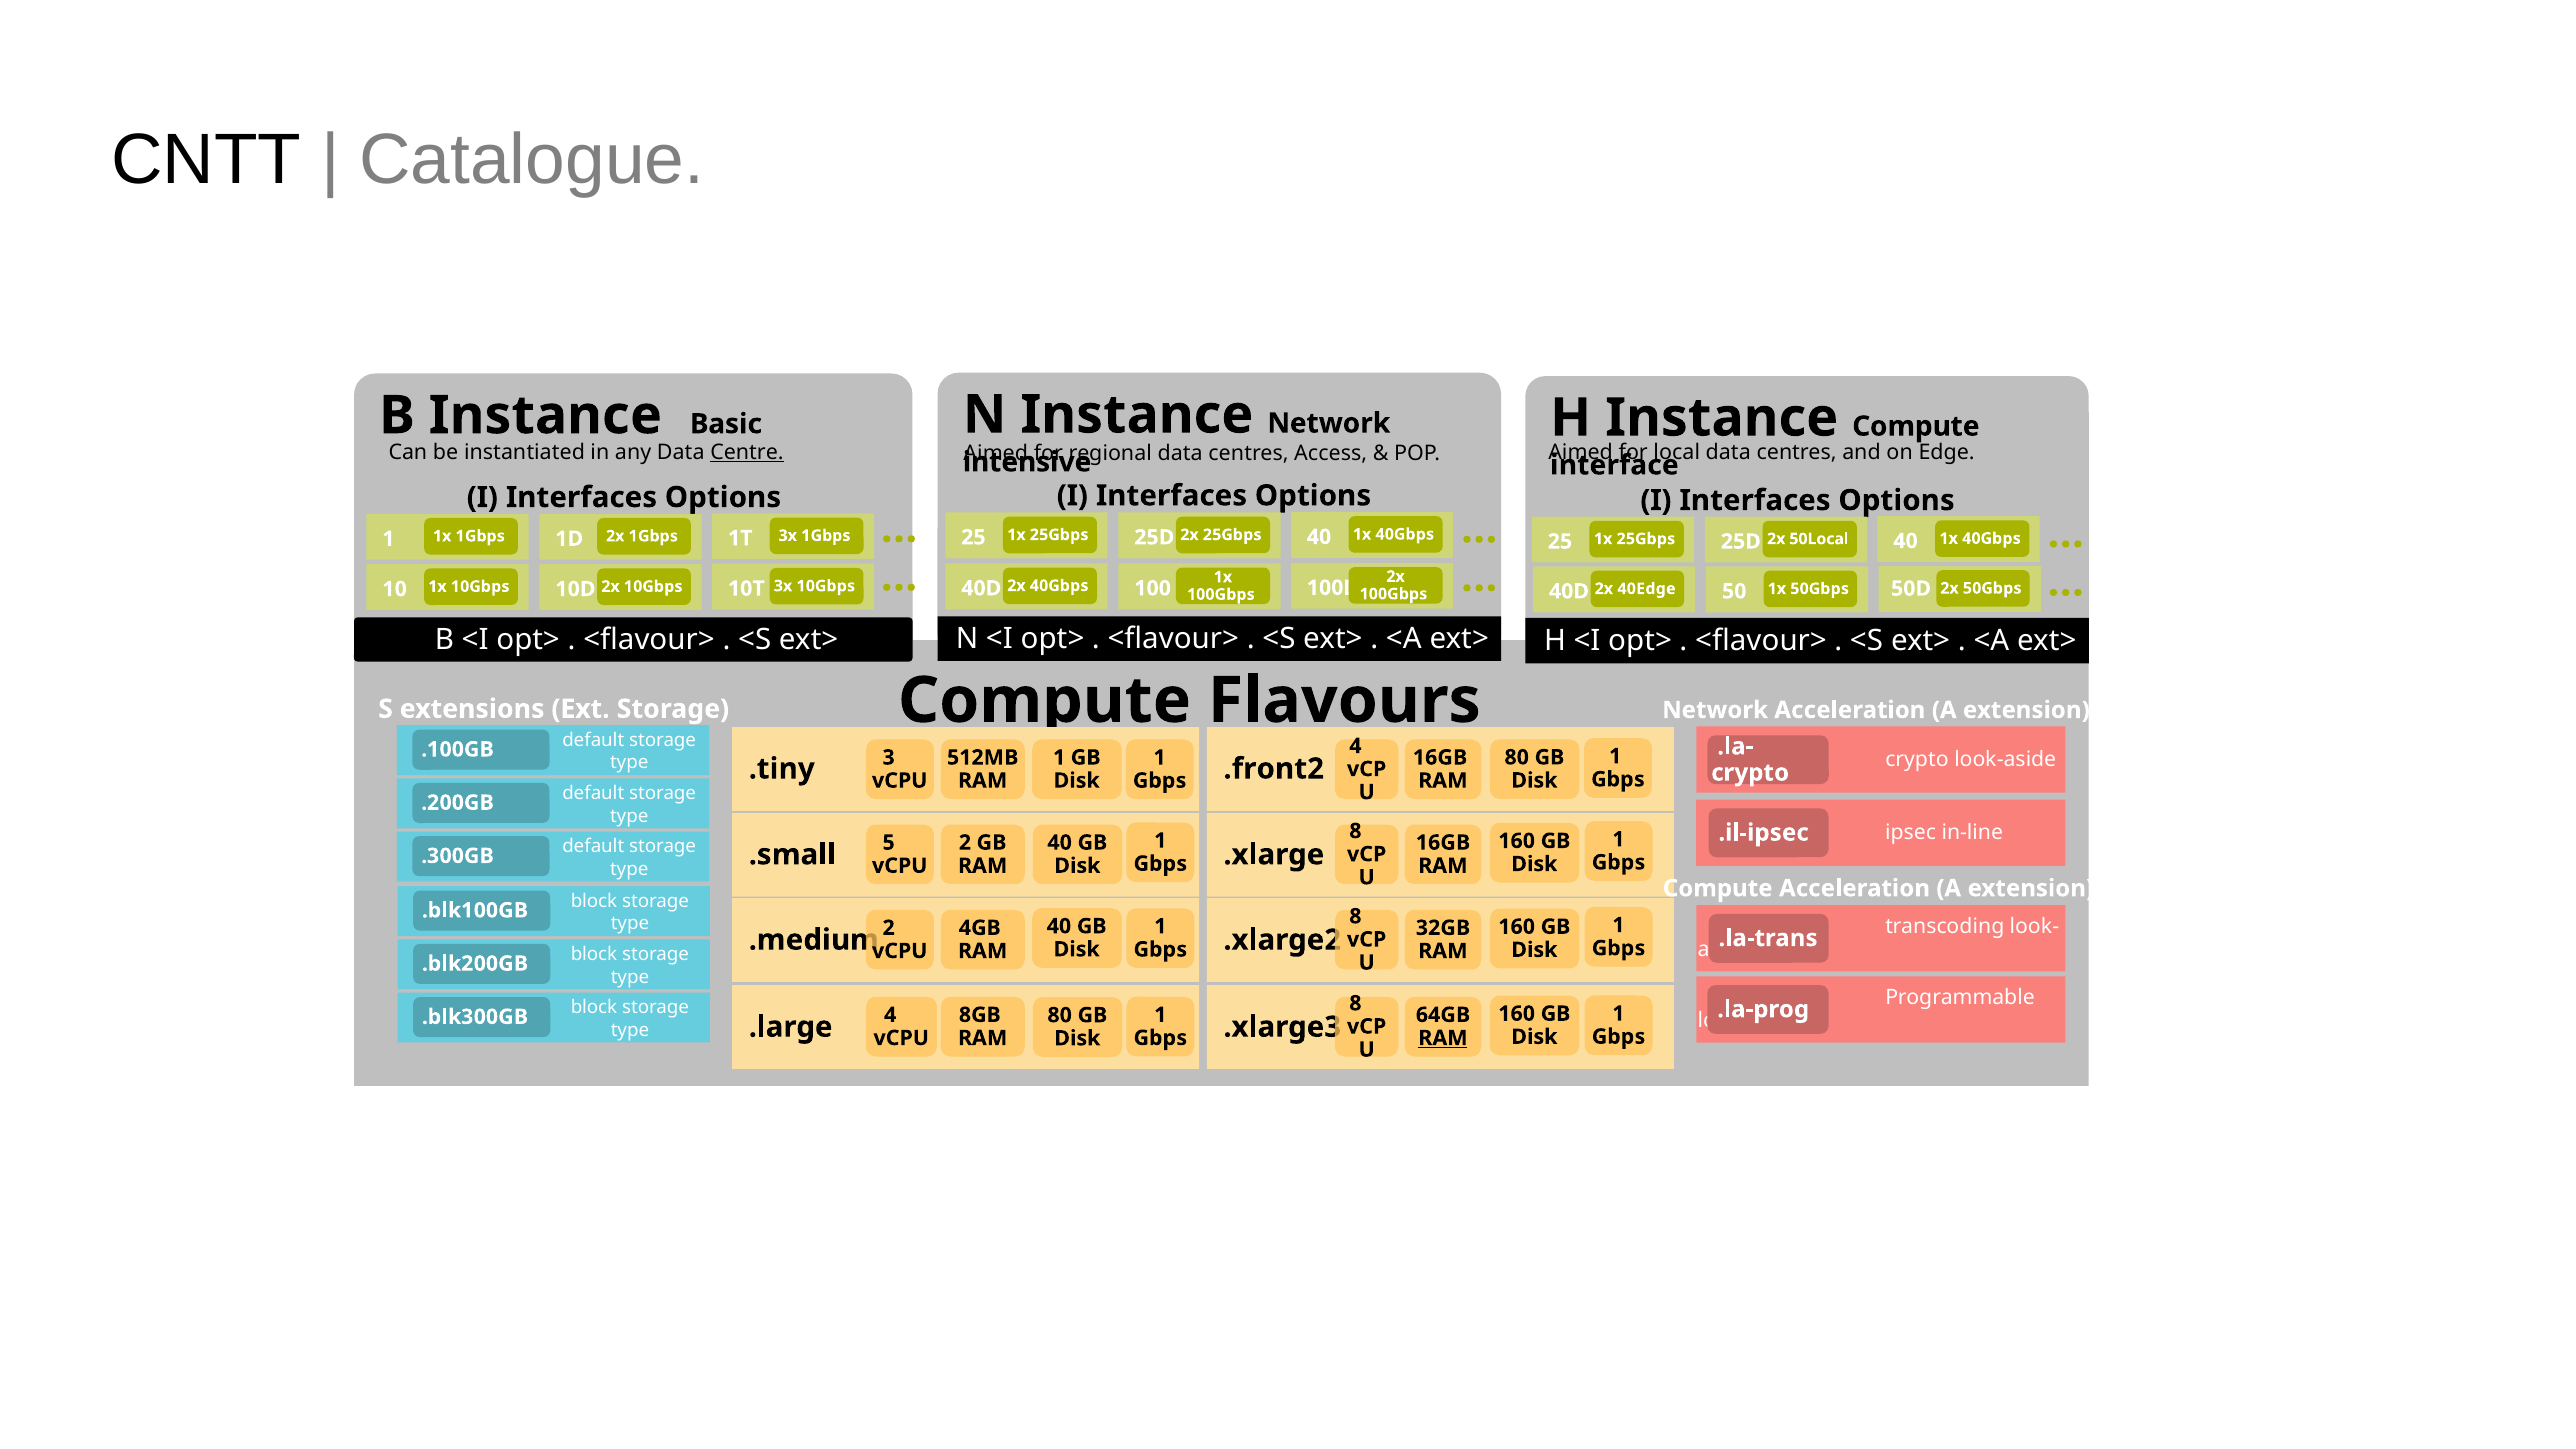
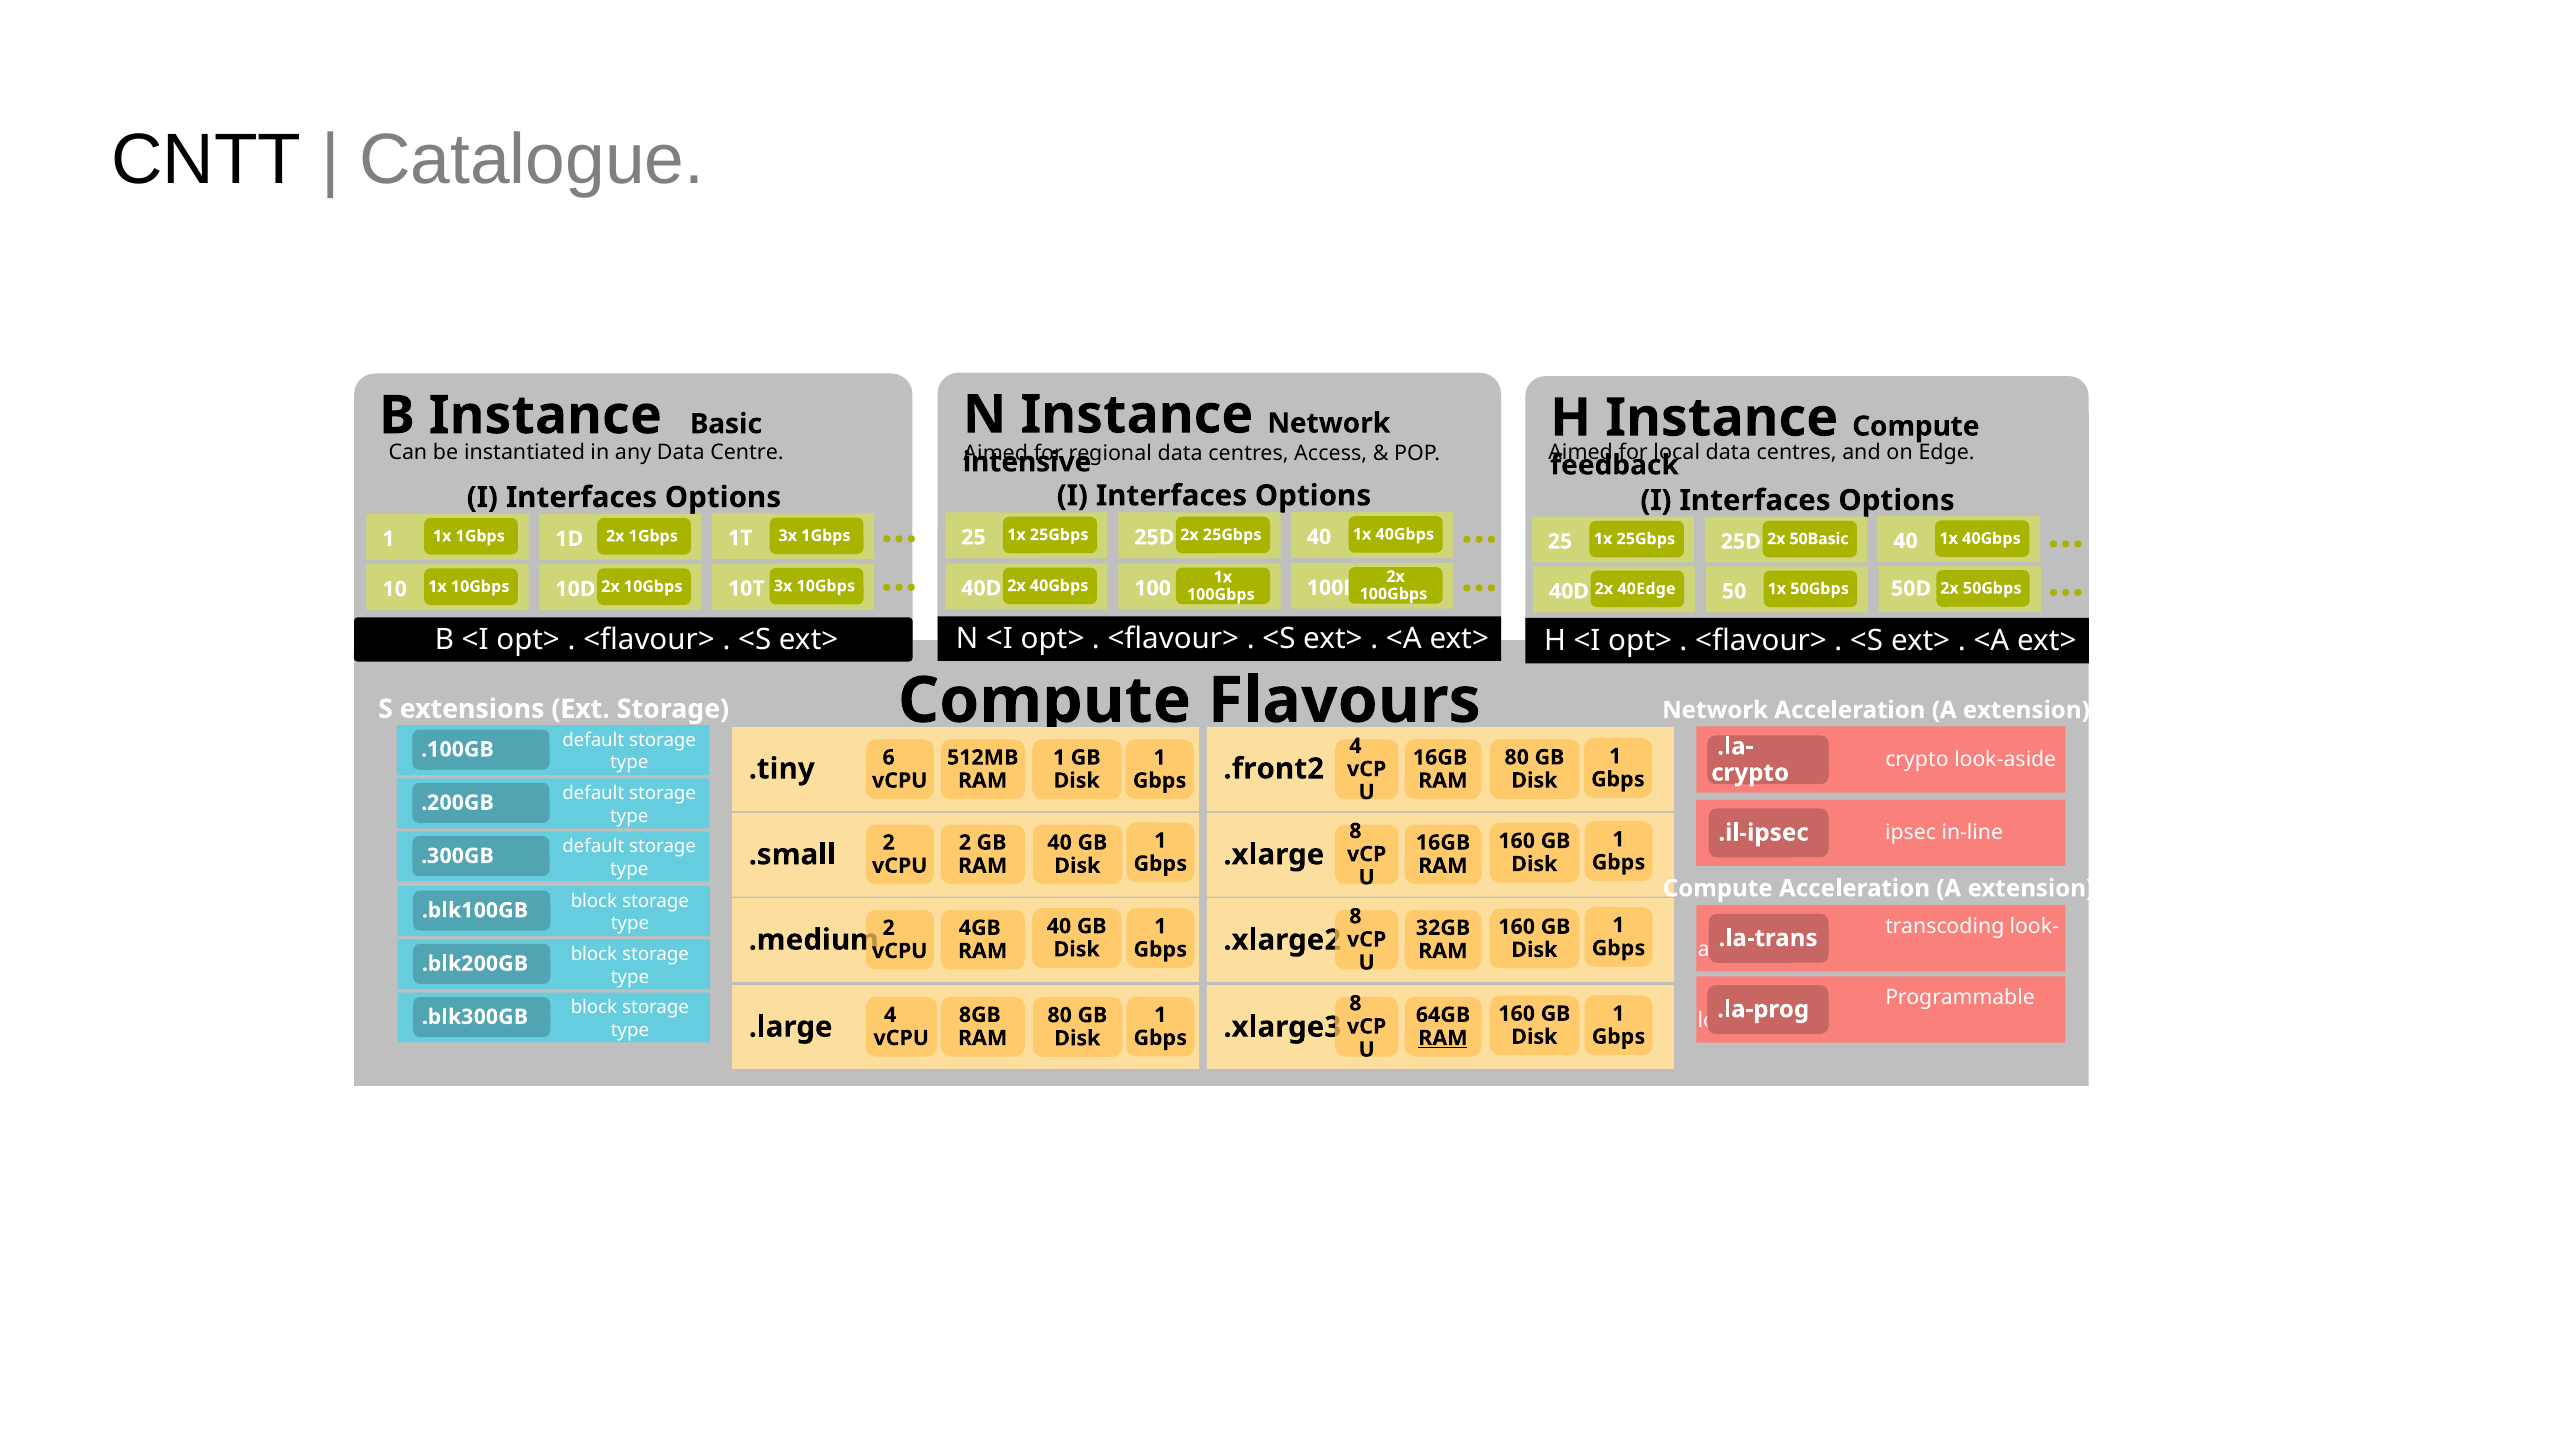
Centre underline: present -> none
interface: interface -> feedback
50Local: 50Local -> 50Basic
3: 3 -> 6
.small 5: 5 -> 2
